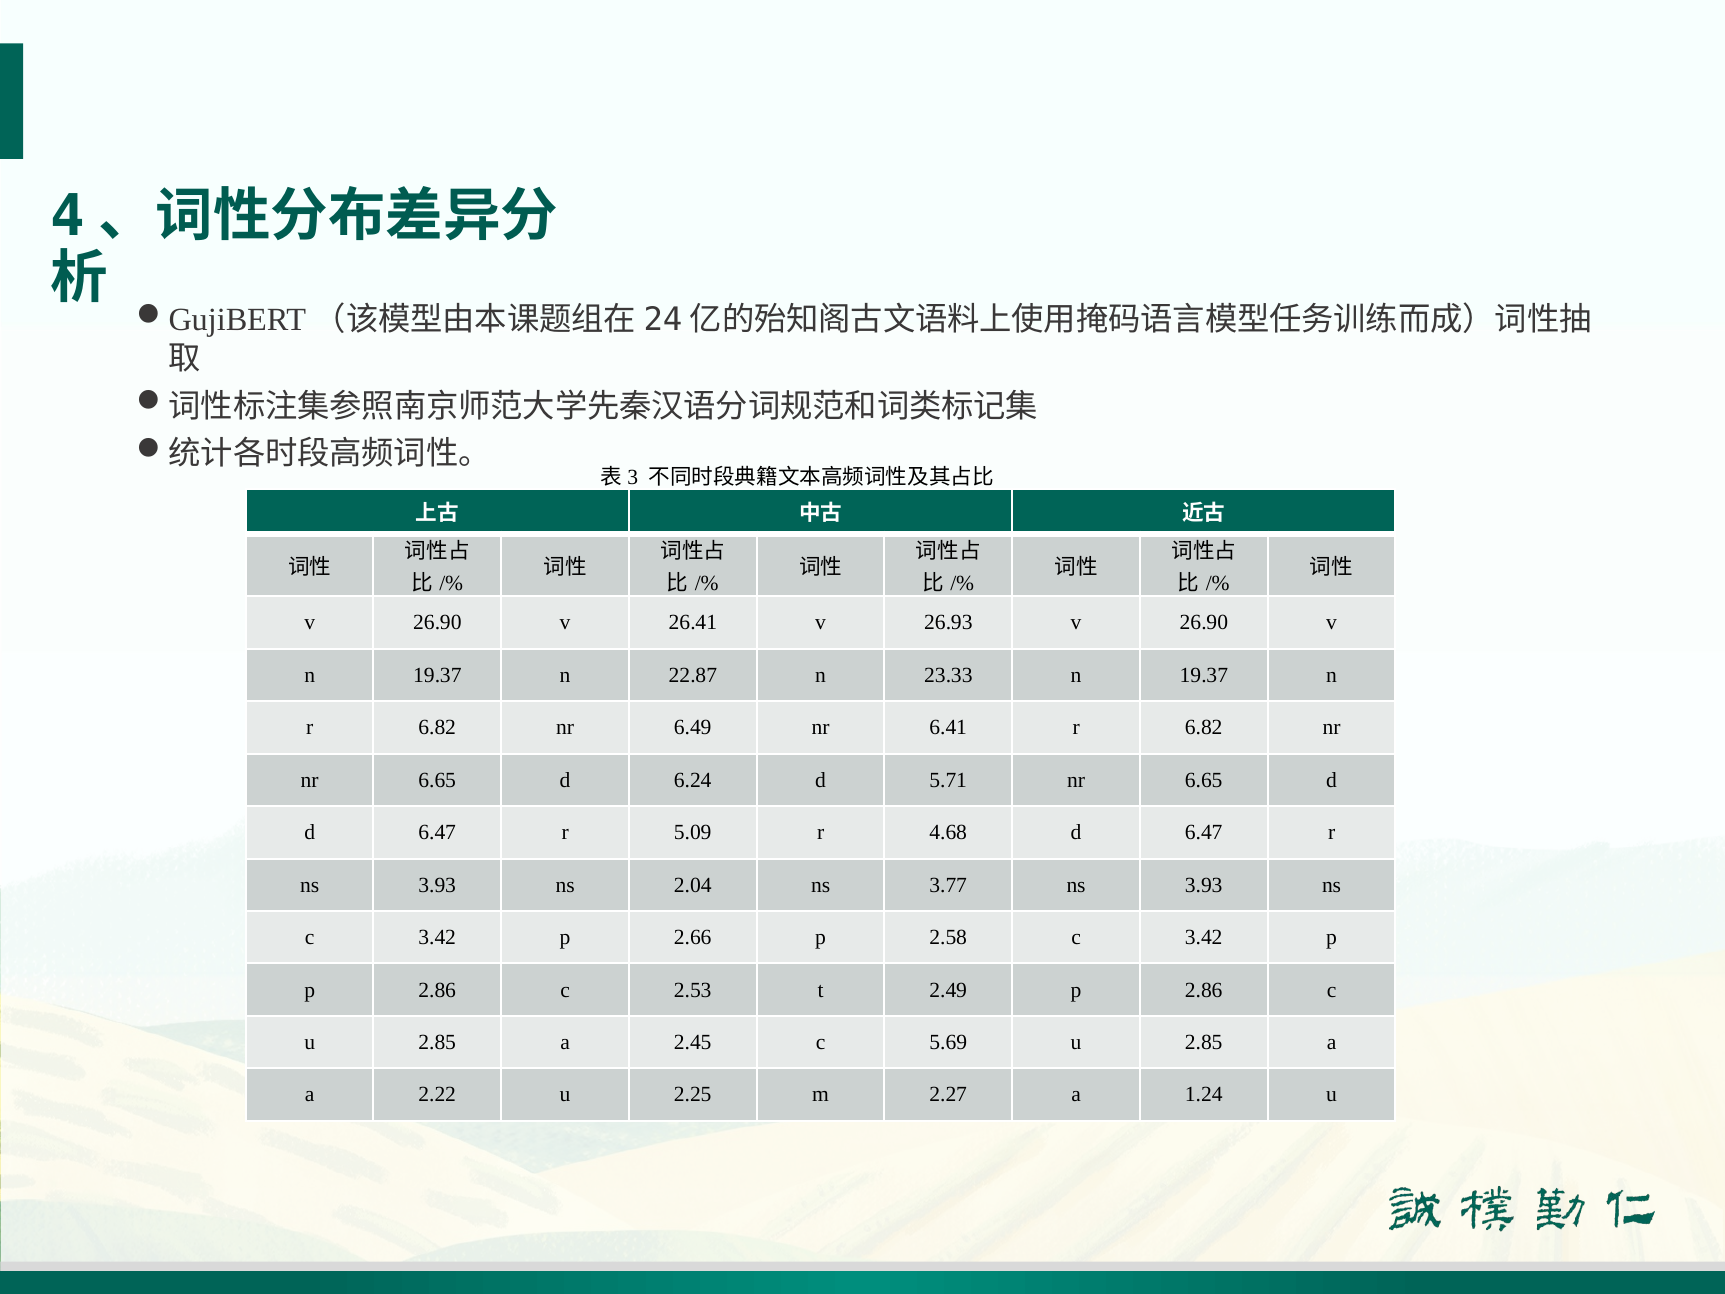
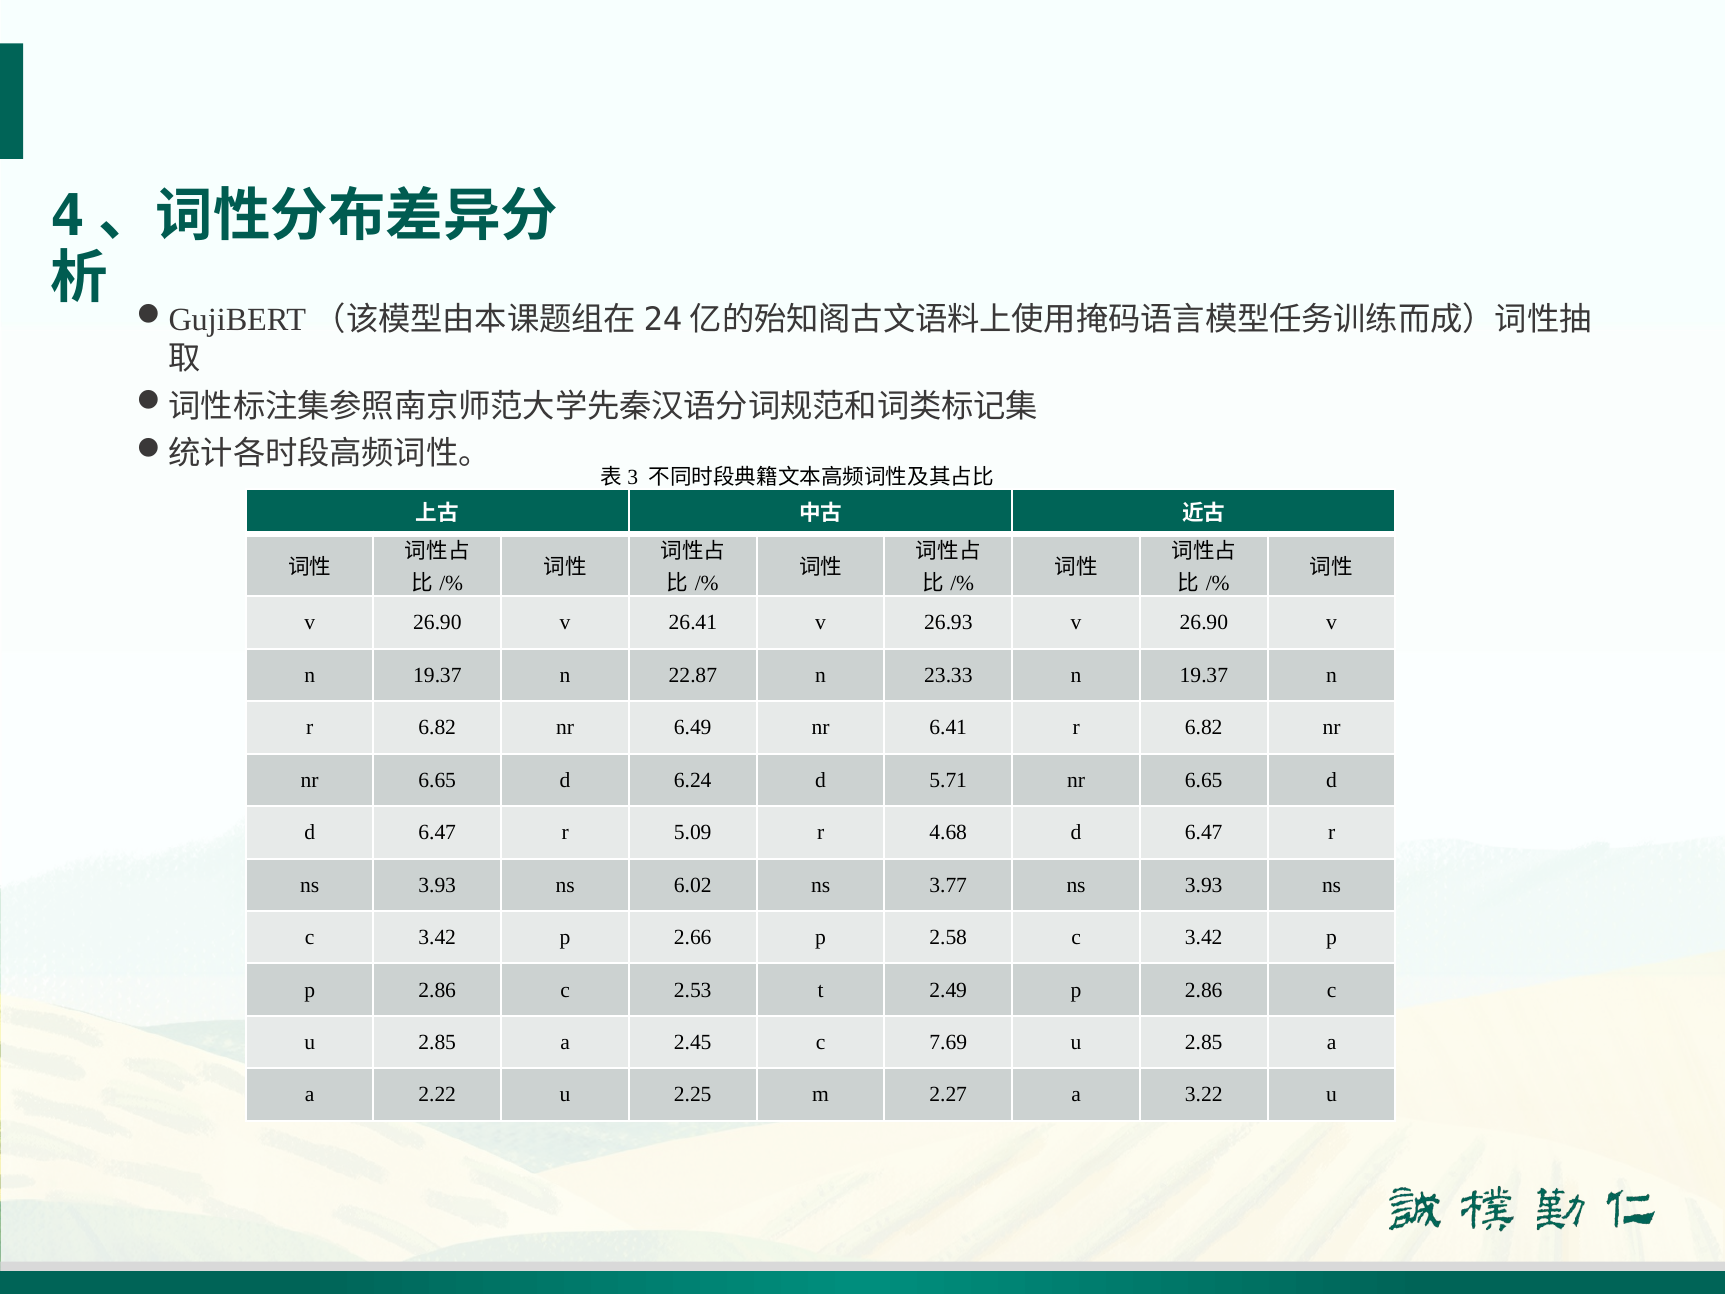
2.04: 2.04 -> 6.02
5.69: 5.69 -> 7.69
1.24: 1.24 -> 3.22
